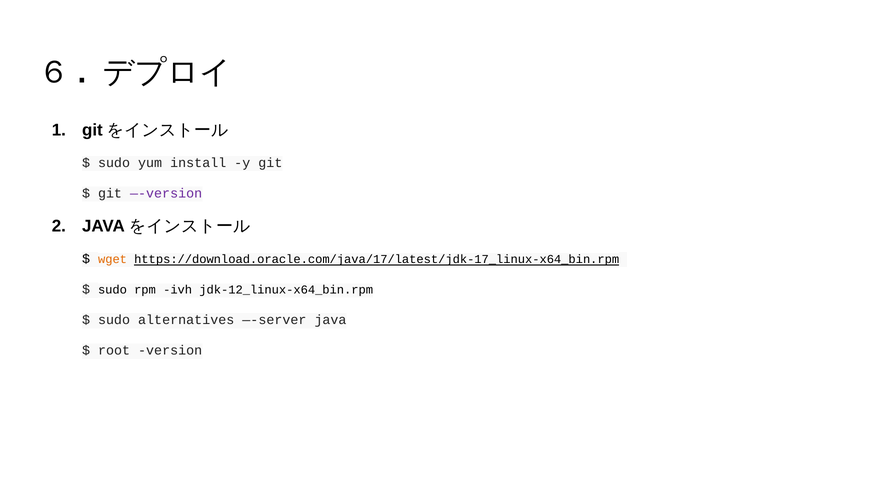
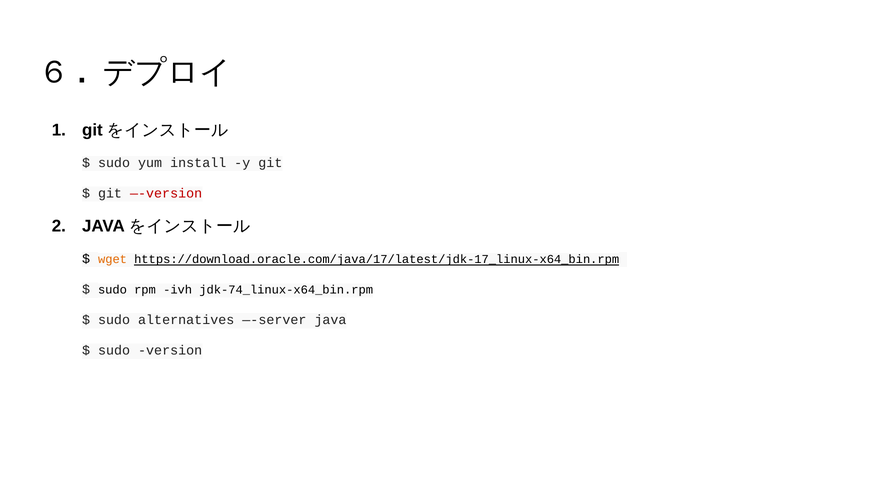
—-version colour: purple -> red
jdk-12_linux-x64_bin.rpm: jdk-12_linux-x64_bin.rpm -> jdk-74_linux-x64_bin.rpm
root at (114, 350): root -> sudo
